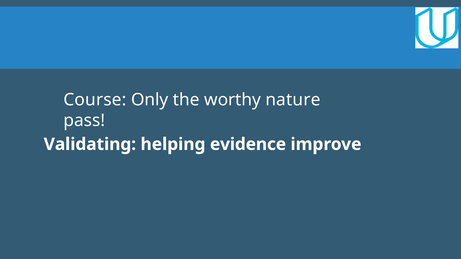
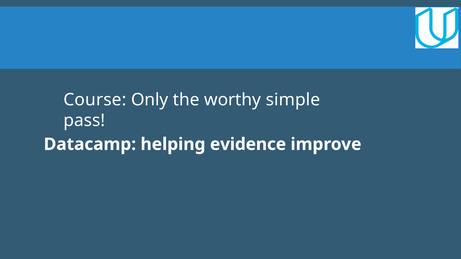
nature: nature -> simple
Validating: Validating -> Datacamp
